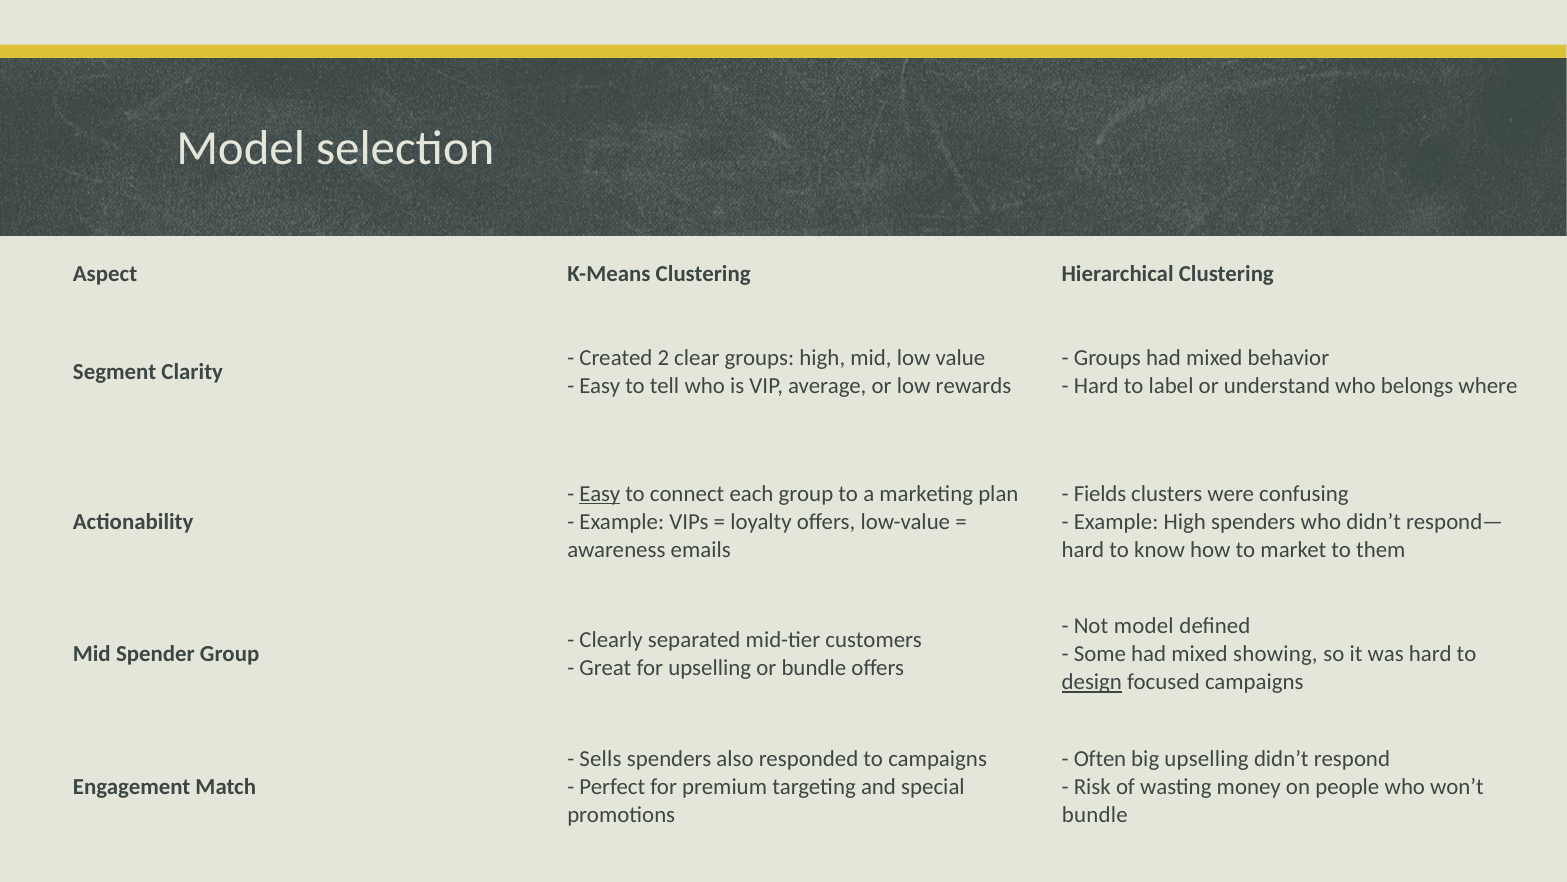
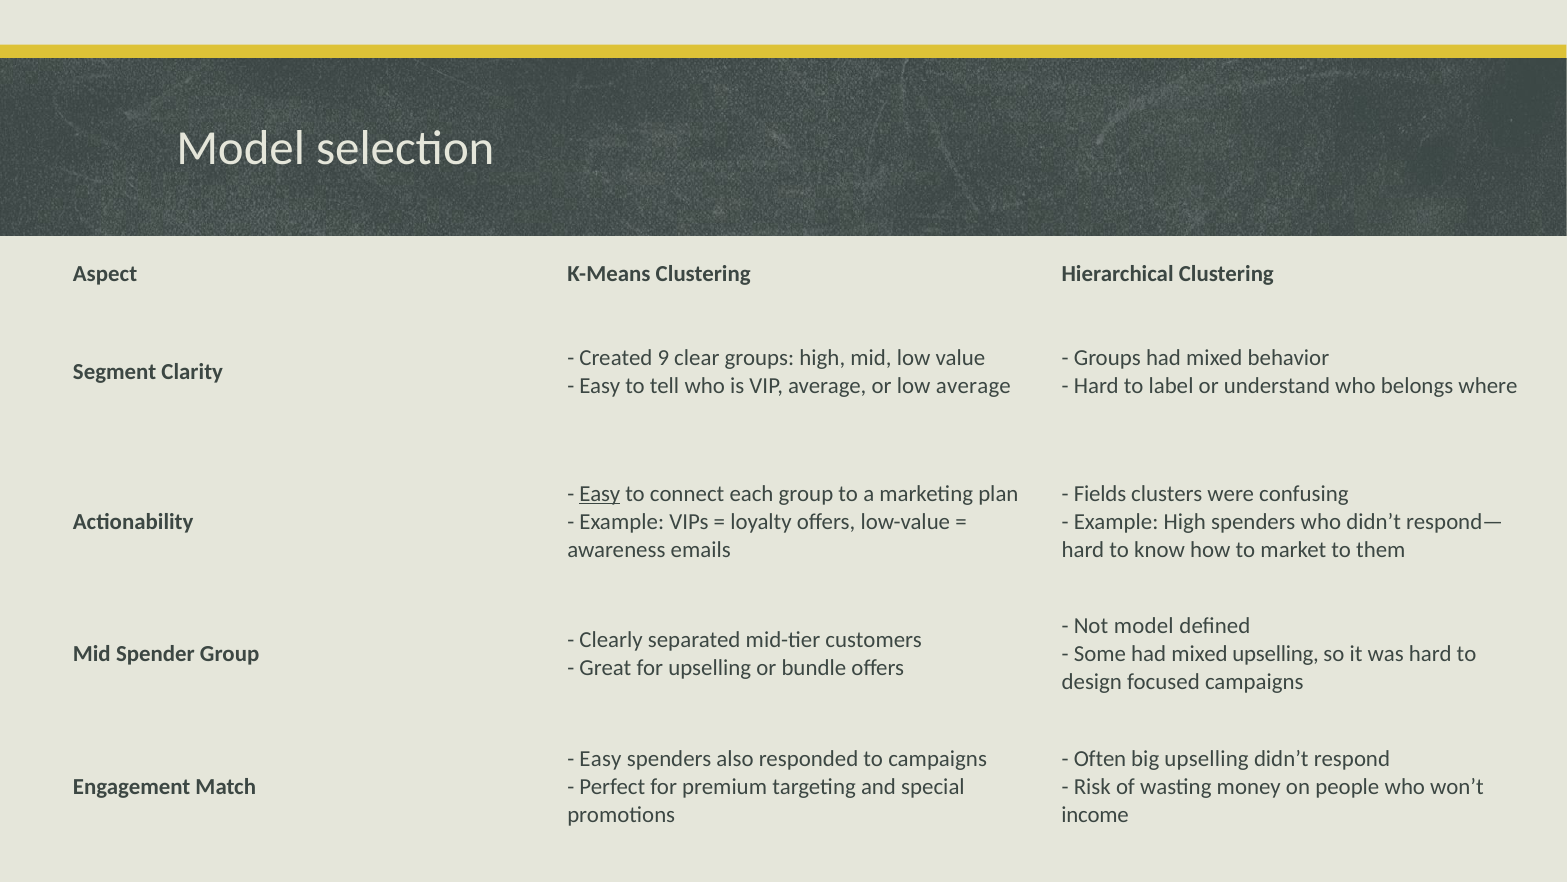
2: 2 -> 9
low rewards: rewards -> average
mixed showing: showing -> upselling
design underline: present -> none
Sells at (600, 758): Sells -> Easy
bundle at (1095, 814): bundle -> income
